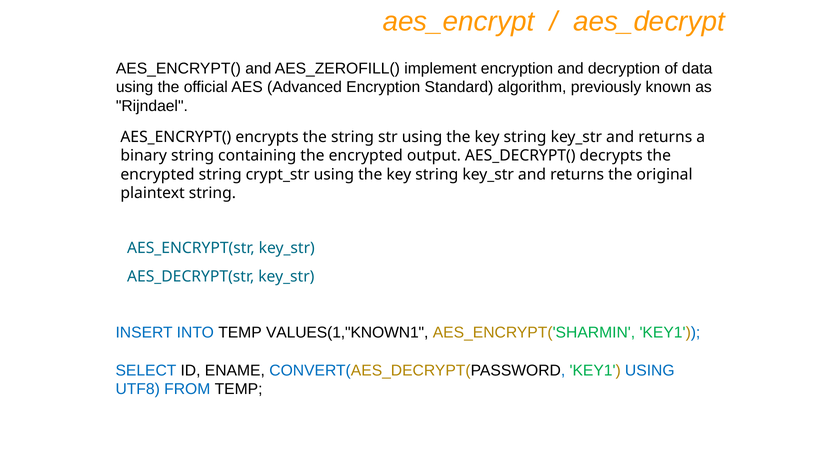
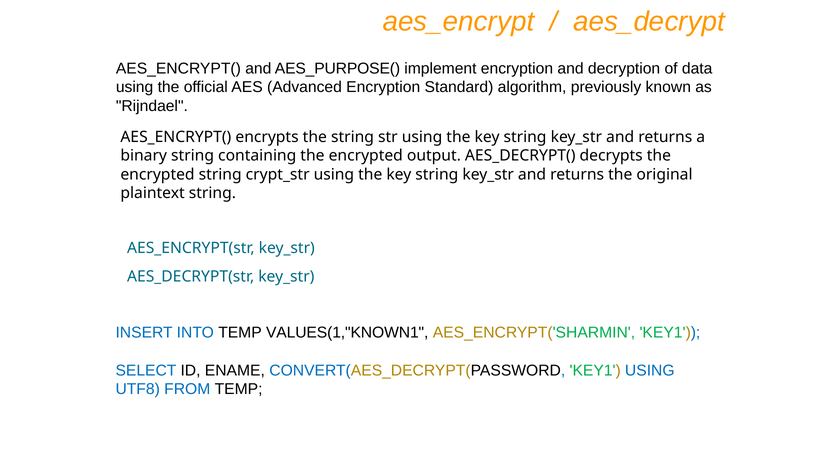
AES_ZEROFILL(: AES_ZEROFILL( -> AES_PURPOSE(
